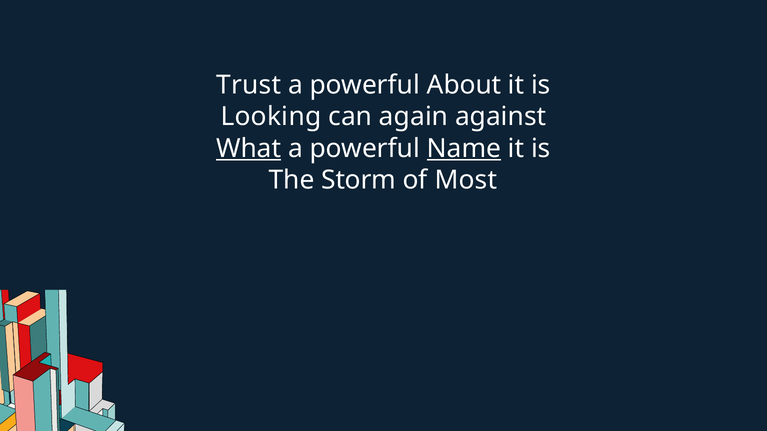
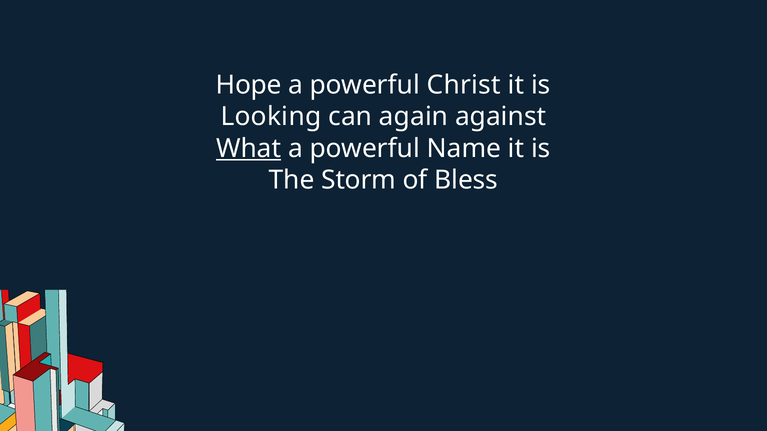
Trust: Trust -> Hope
About: About -> Christ
Name underline: present -> none
Most: Most -> Bless
